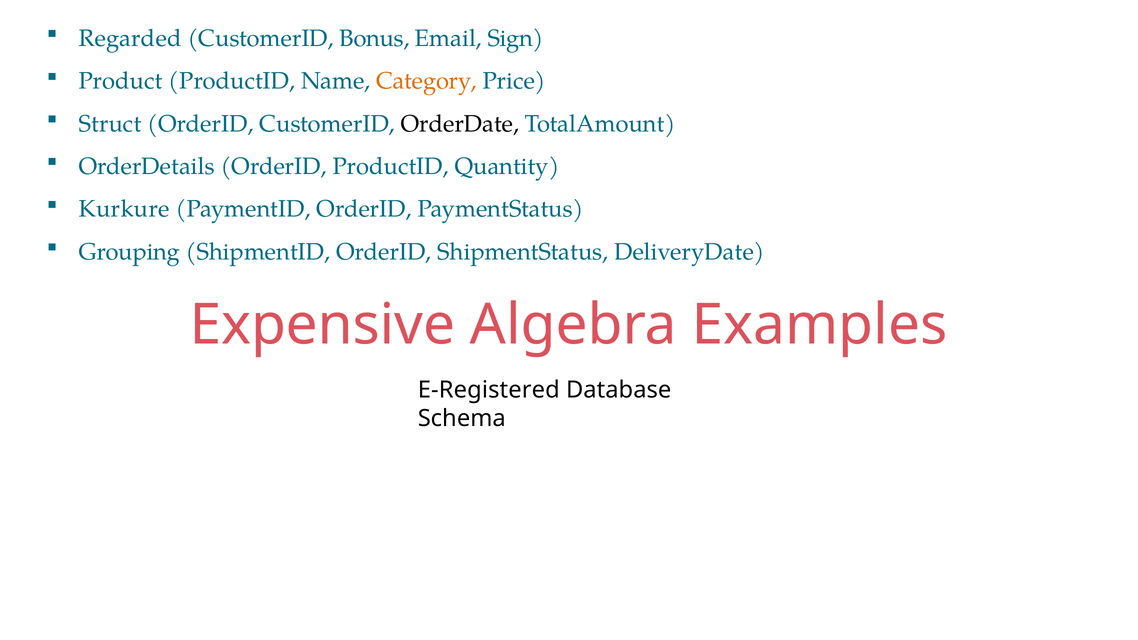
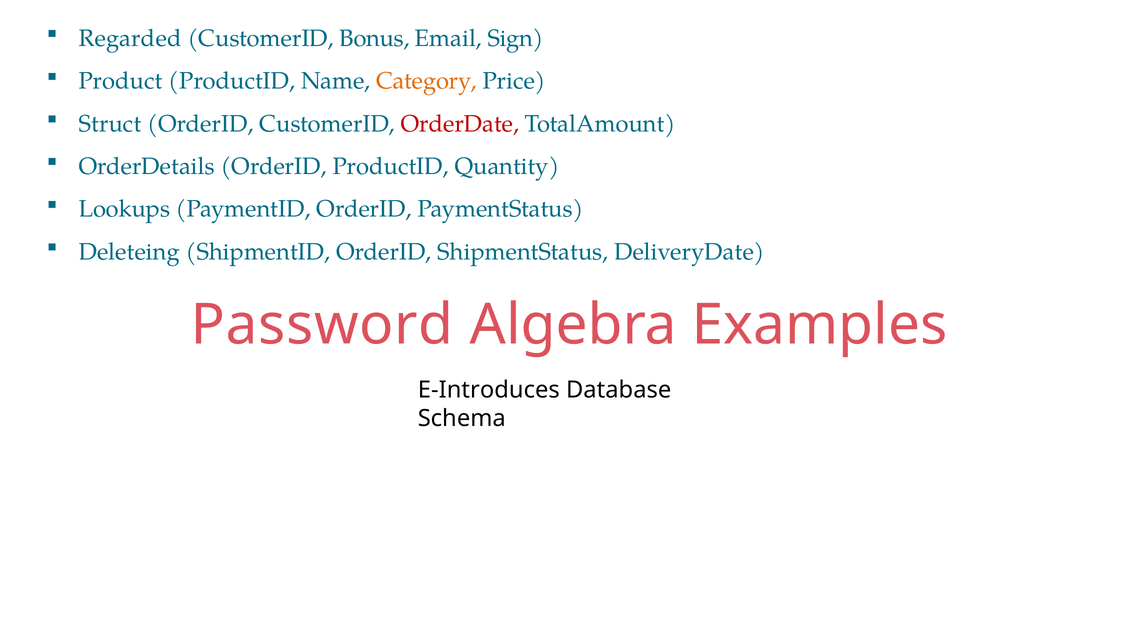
OrderDate colour: black -> red
Kurkure: Kurkure -> Lookups
Grouping: Grouping -> Deleteing
Expensive: Expensive -> Password
E-Registered: E-Registered -> E-Introduces
